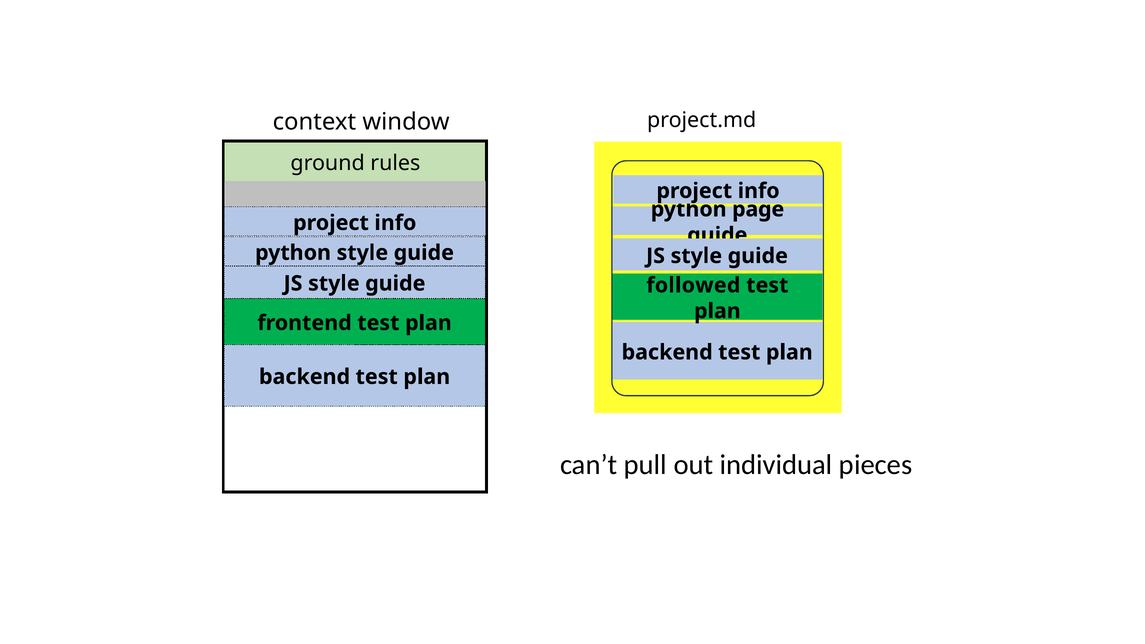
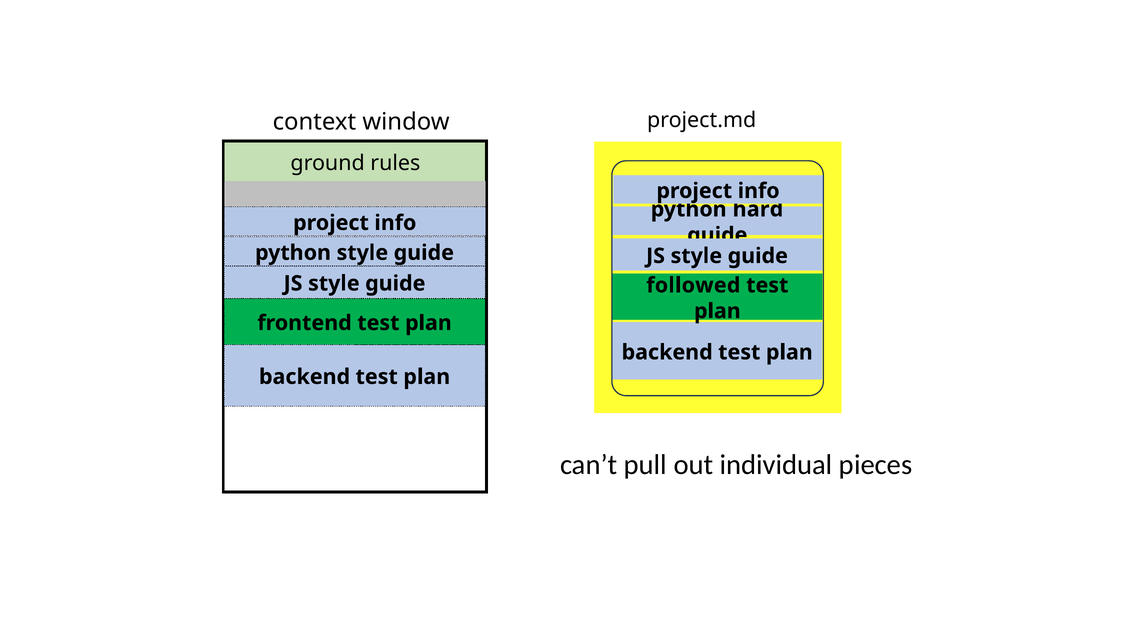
page: page -> hard
